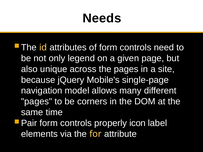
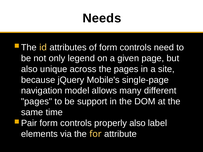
corners: corners -> support
properly icon: icon -> also
